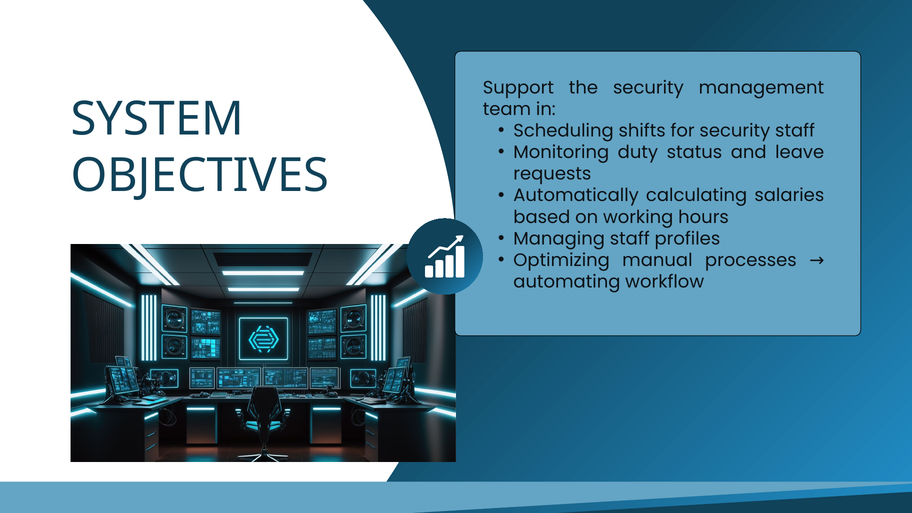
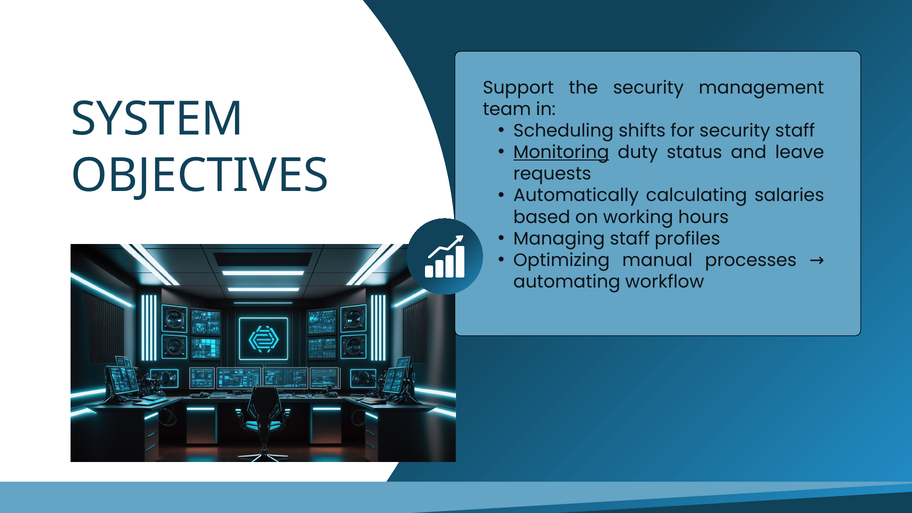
Monitoring underline: none -> present
